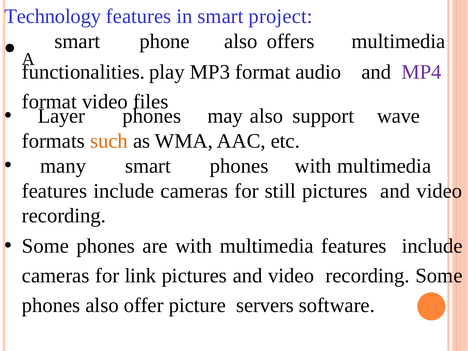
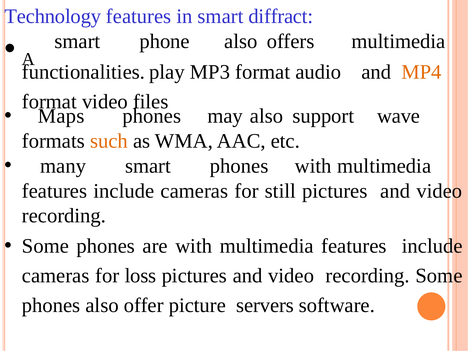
project: project -> diffract
MP4 colour: purple -> orange
Layer: Layer -> Maps
link: link -> loss
